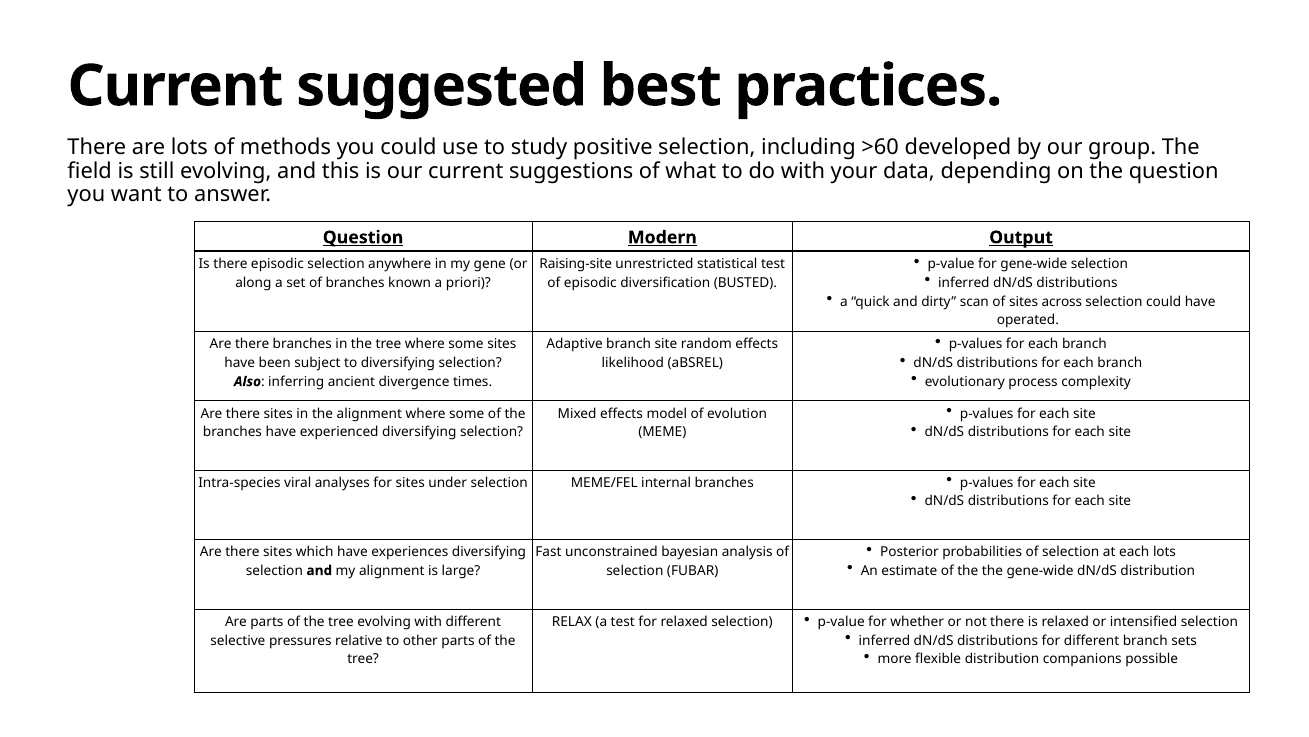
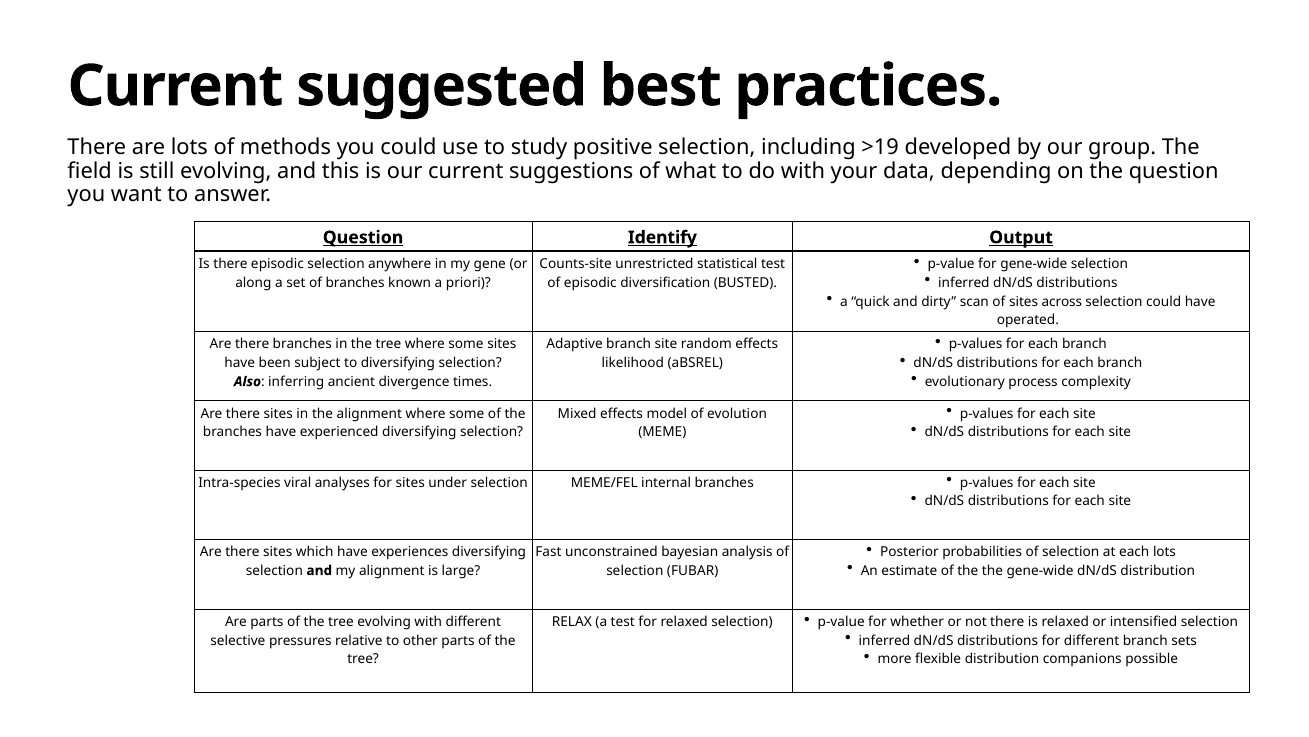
>60: >60 -> >19
Modern: Modern -> Identify
Raising-site: Raising-site -> Counts-site
